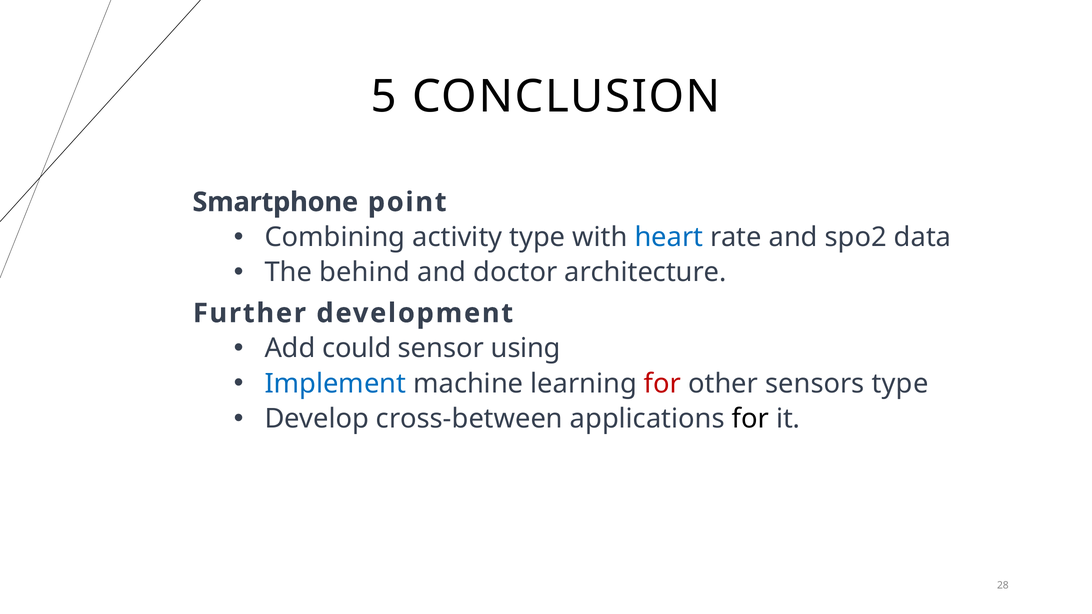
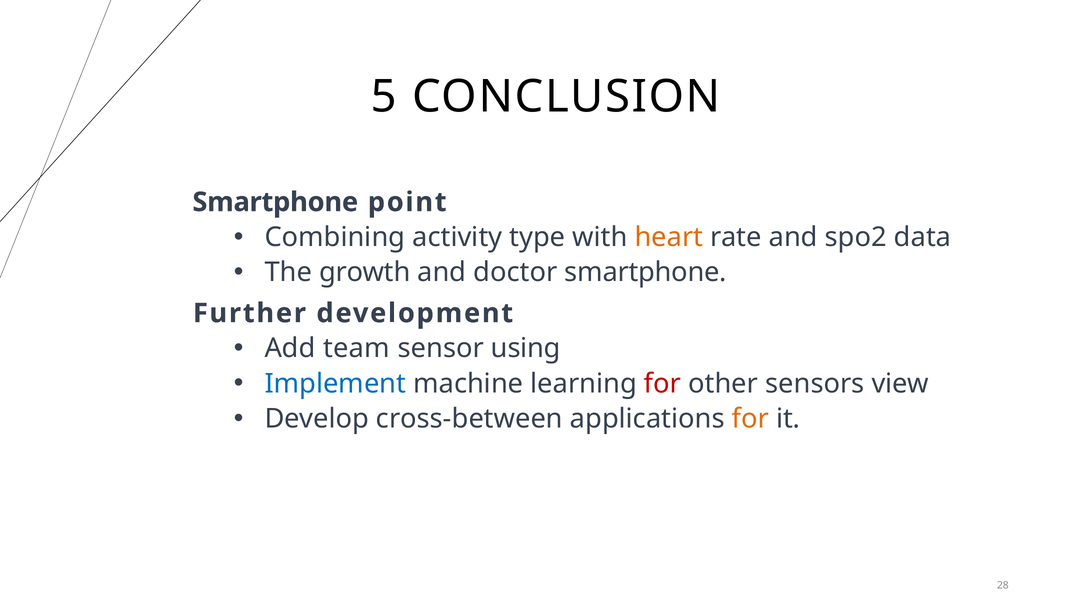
heart colour: blue -> orange
behind: behind -> growth
doctor architecture: architecture -> smartphone
could: could -> team
sensors type: type -> view
for at (750, 419) colour: black -> orange
